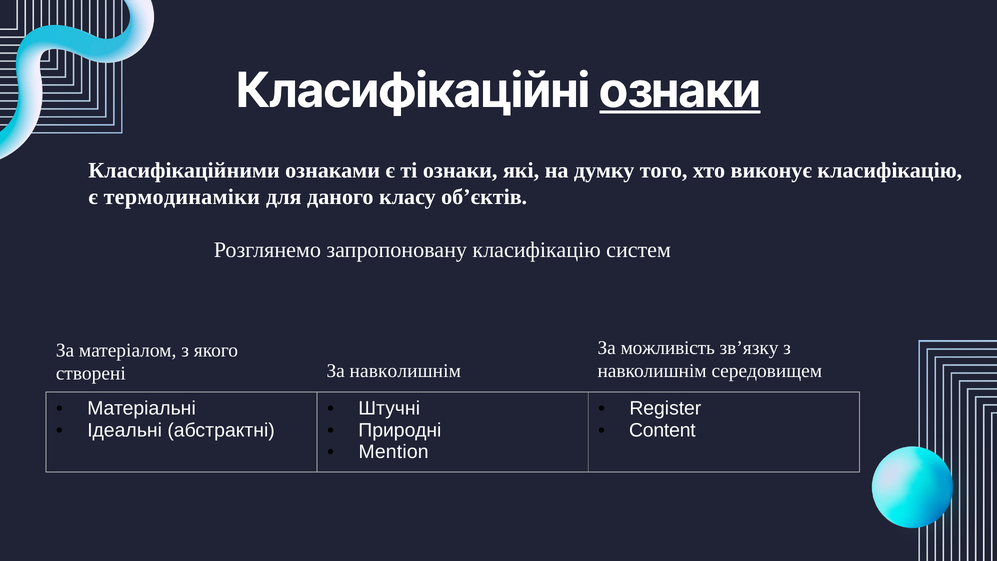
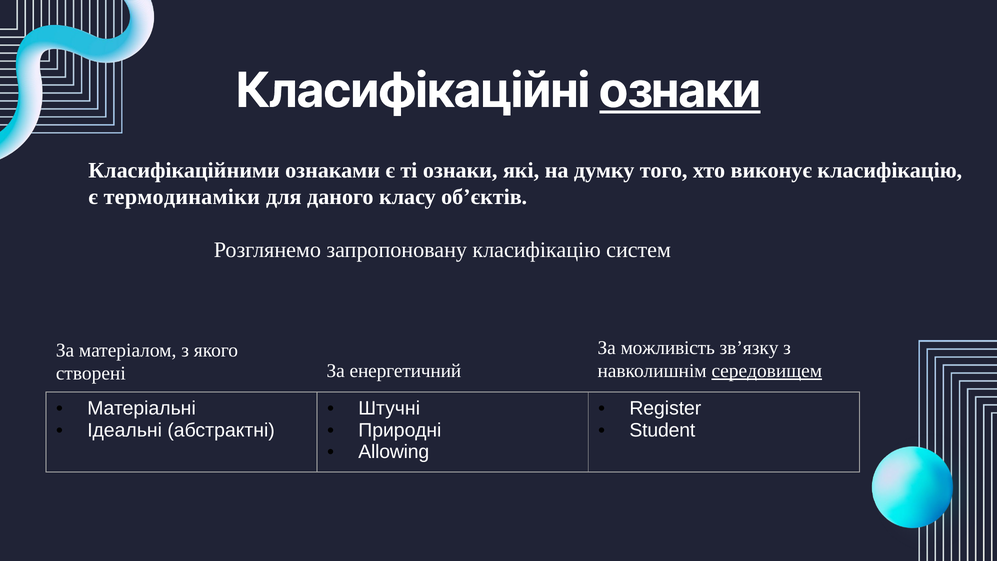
середовищем underline: none -> present
За навколишнім: навколишнім -> енергетичний
Content: Content -> Student
Mention: Mention -> Allowing
